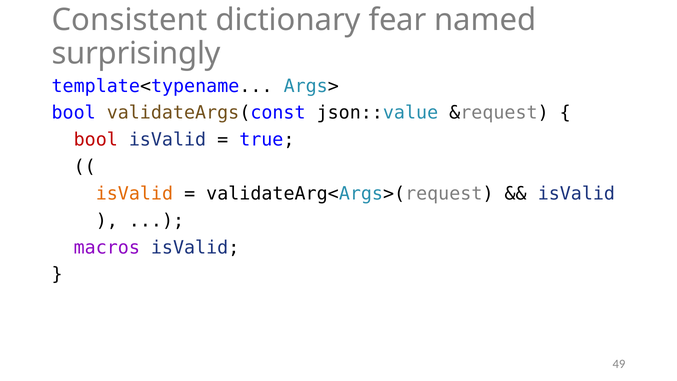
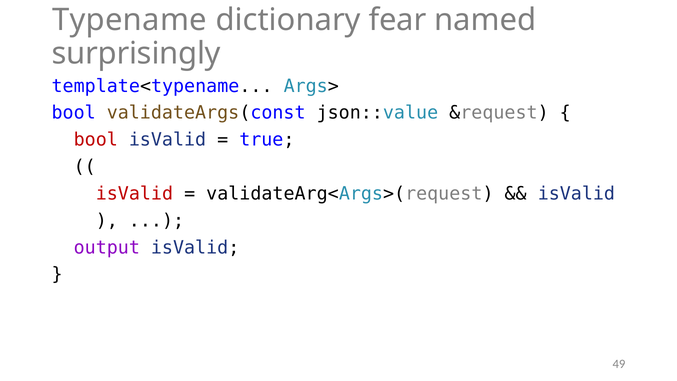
Consistent: Consistent -> Typename
isValid at (134, 194) colour: orange -> red
macros: macros -> output
